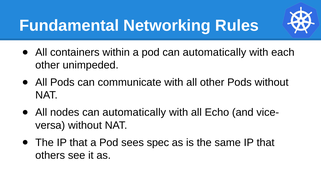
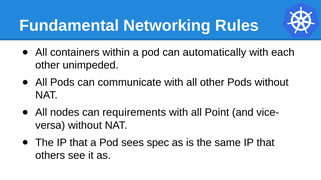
nodes can automatically: automatically -> requirements
Echo: Echo -> Point
